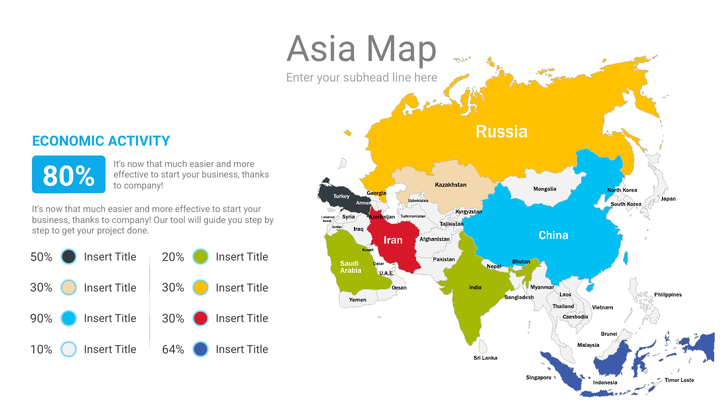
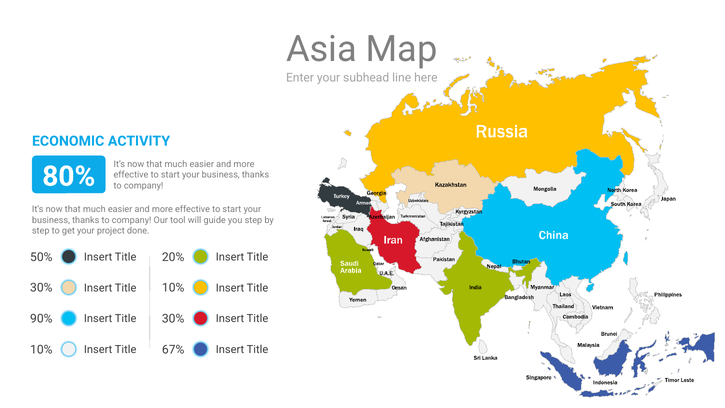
30% at (173, 288): 30% -> 10%
64%: 64% -> 67%
